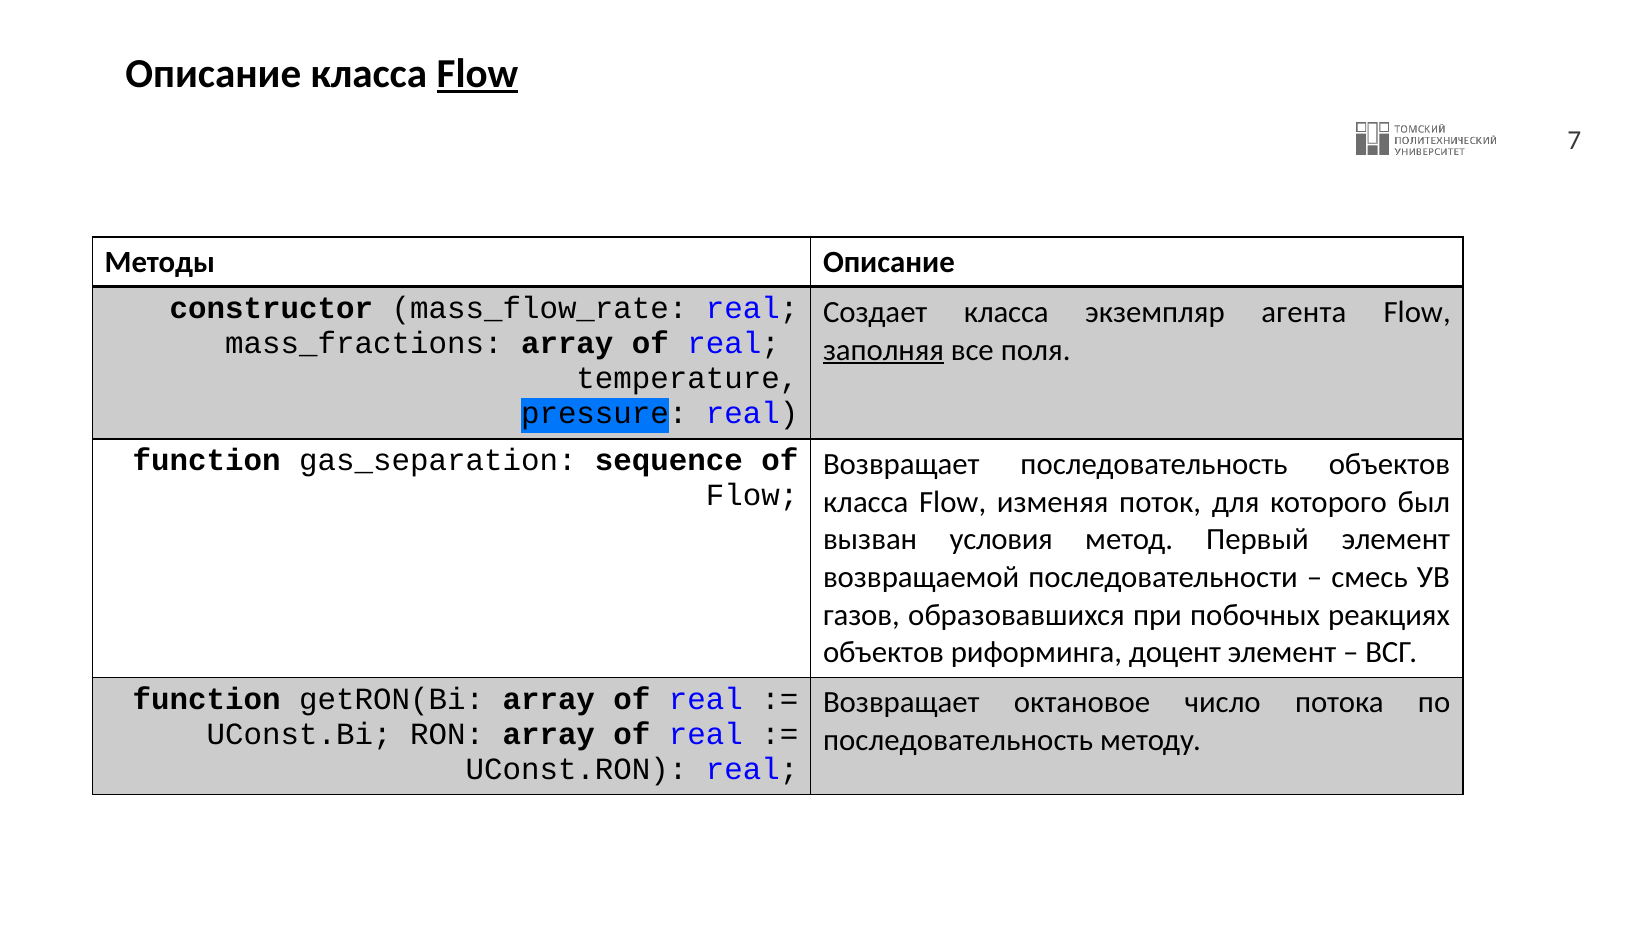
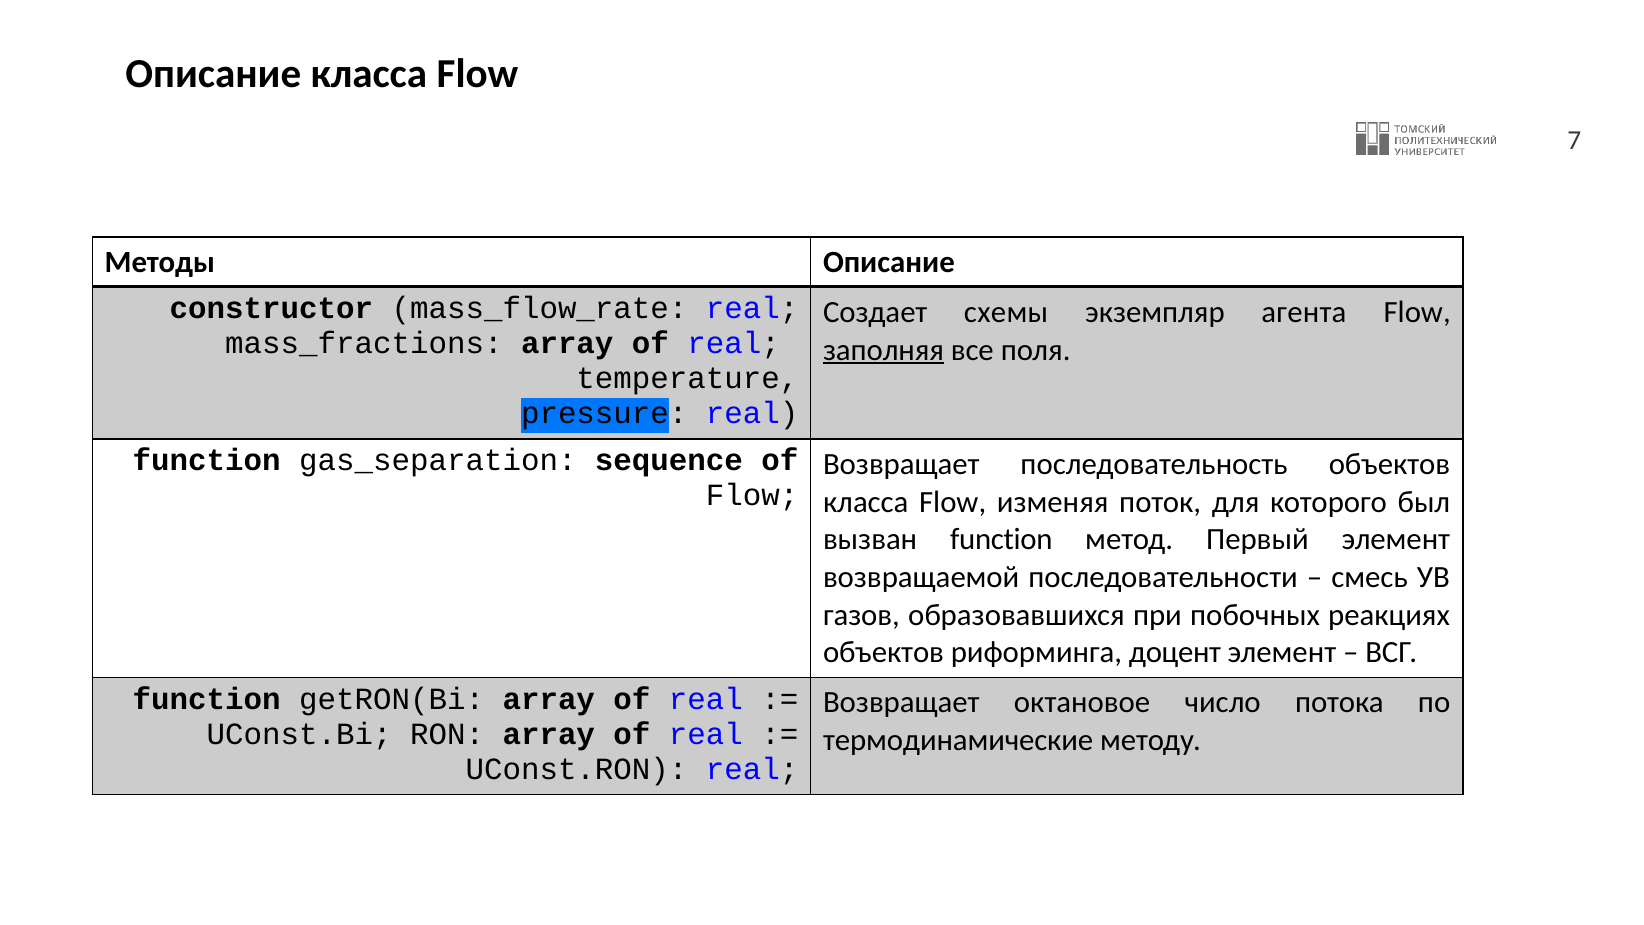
Flow at (477, 74) underline: present -> none
Создает класса: класса -> схемы
вызван условия: условия -> function
последовательность at (958, 740): последовательность -> термодинамические
